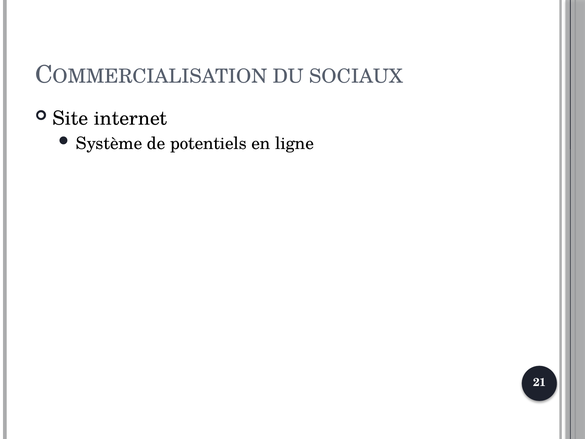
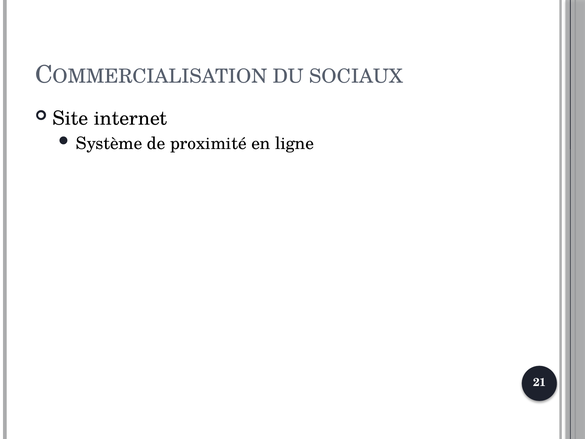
potentiels: potentiels -> proximité
